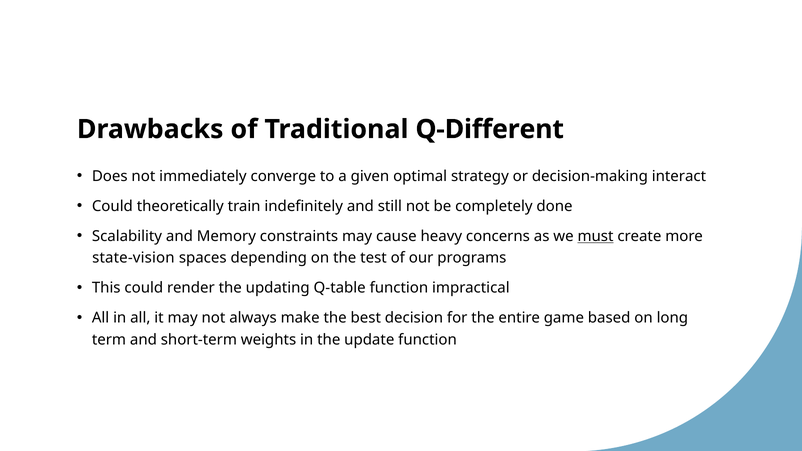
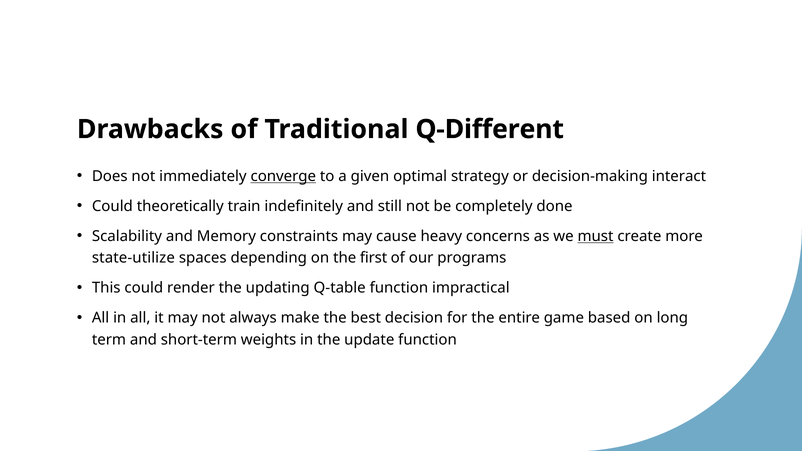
converge underline: none -> present
state-vision: state-vision -> state-utilize
test: test -> first
